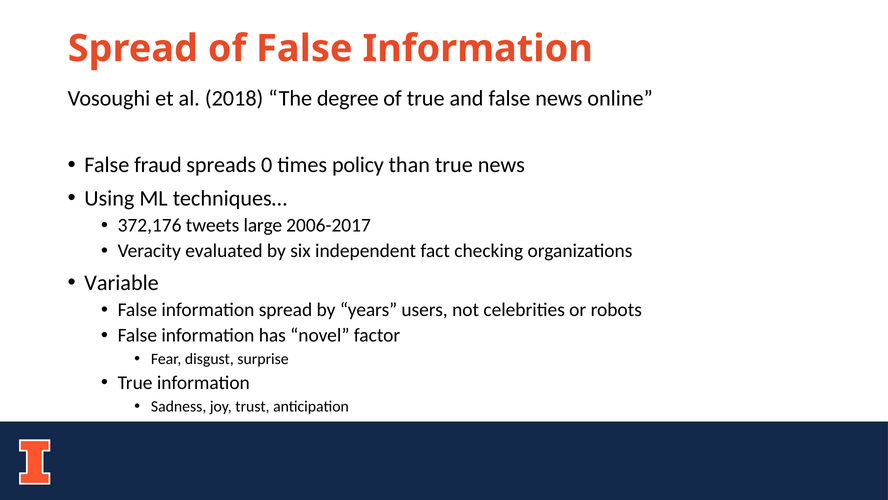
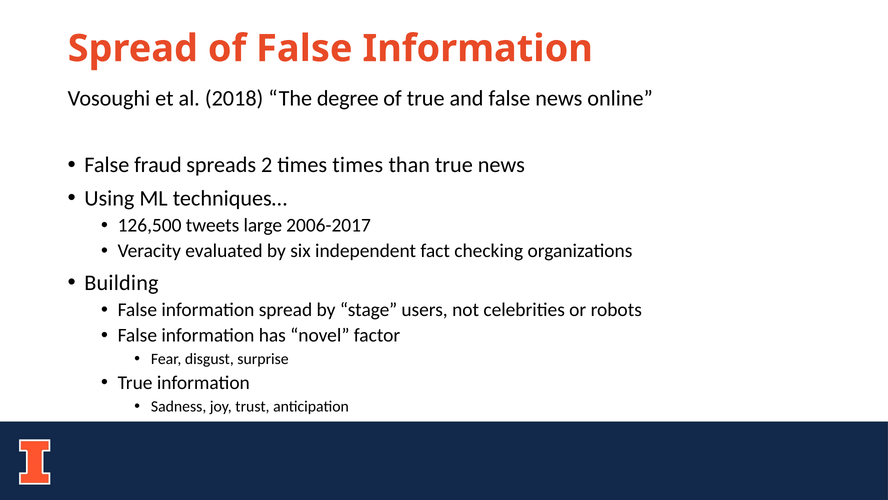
0: 0 -> 2
times policy: policy -> times
372,176: 372,176 -> 126,500
Variable: Variable -> Building
years: years -> stage
